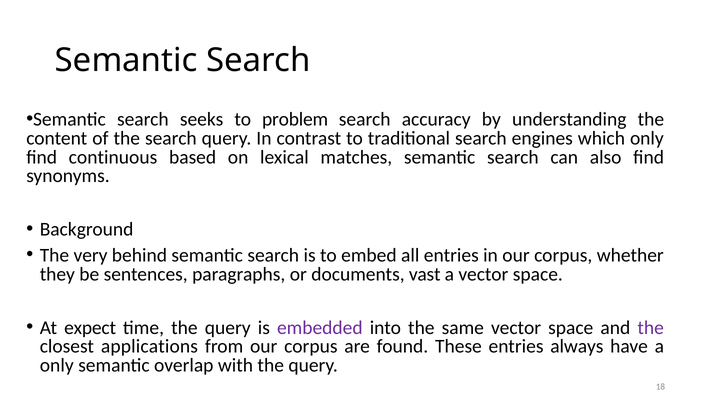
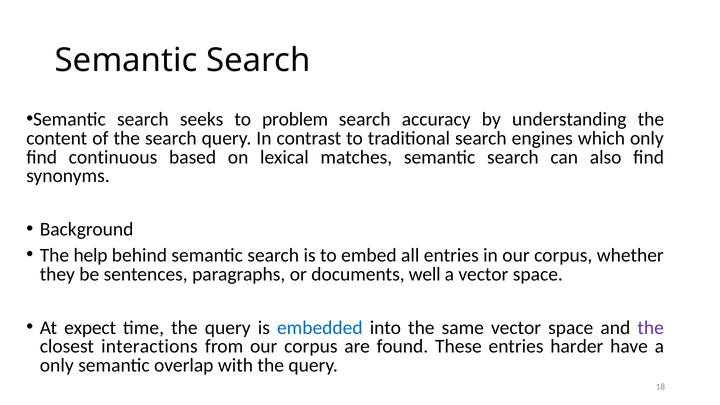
very: very -> help
vast: vast -> well
embedded colour: purple -> blue
applications: applications -> interactions
always: always -> harder
